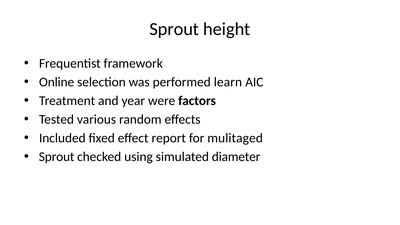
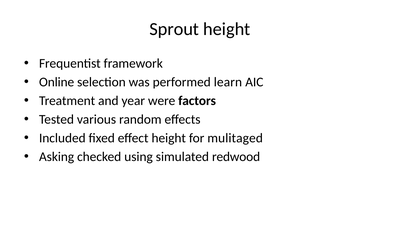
effect report: report -> height
Sprout at (57, 157): Sprout -> Asking
diameter: diameter -> redwood
